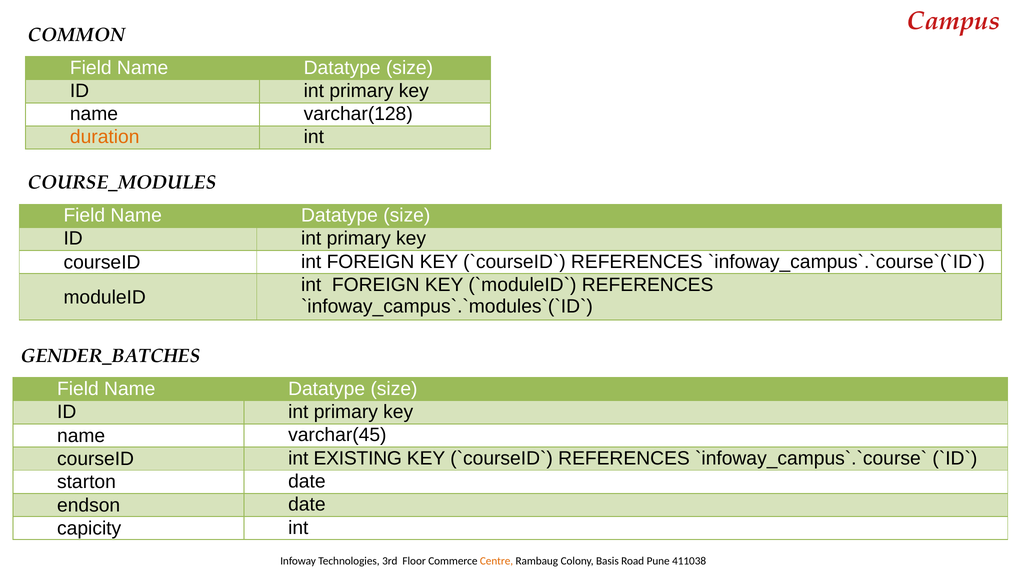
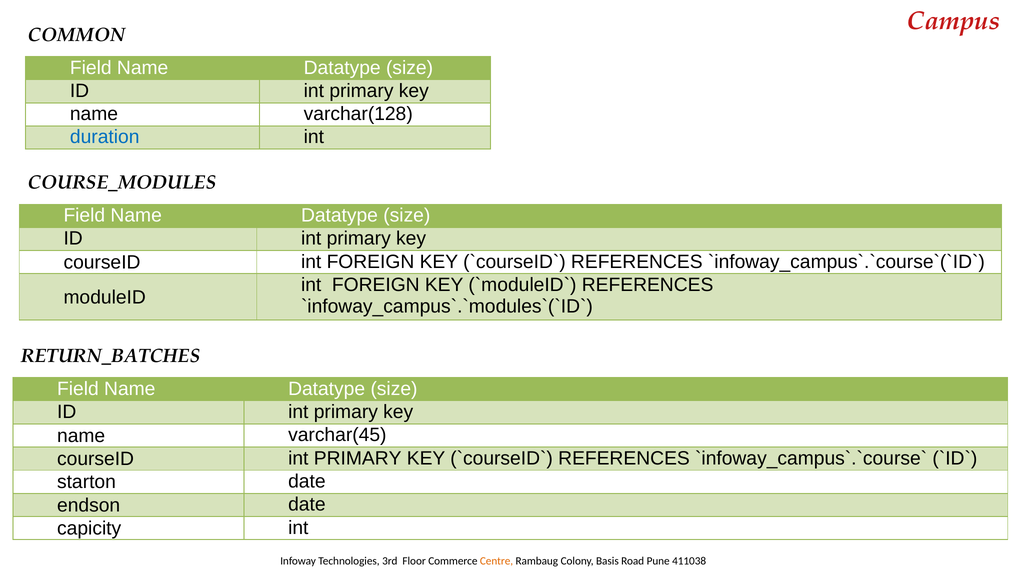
duration colour: orange -> blue
GENDER_BATCHES: GENDER_BATCHES -> RETURN_BATCHES
courseID int EXISTING: EXISTING -> PRIMARY
